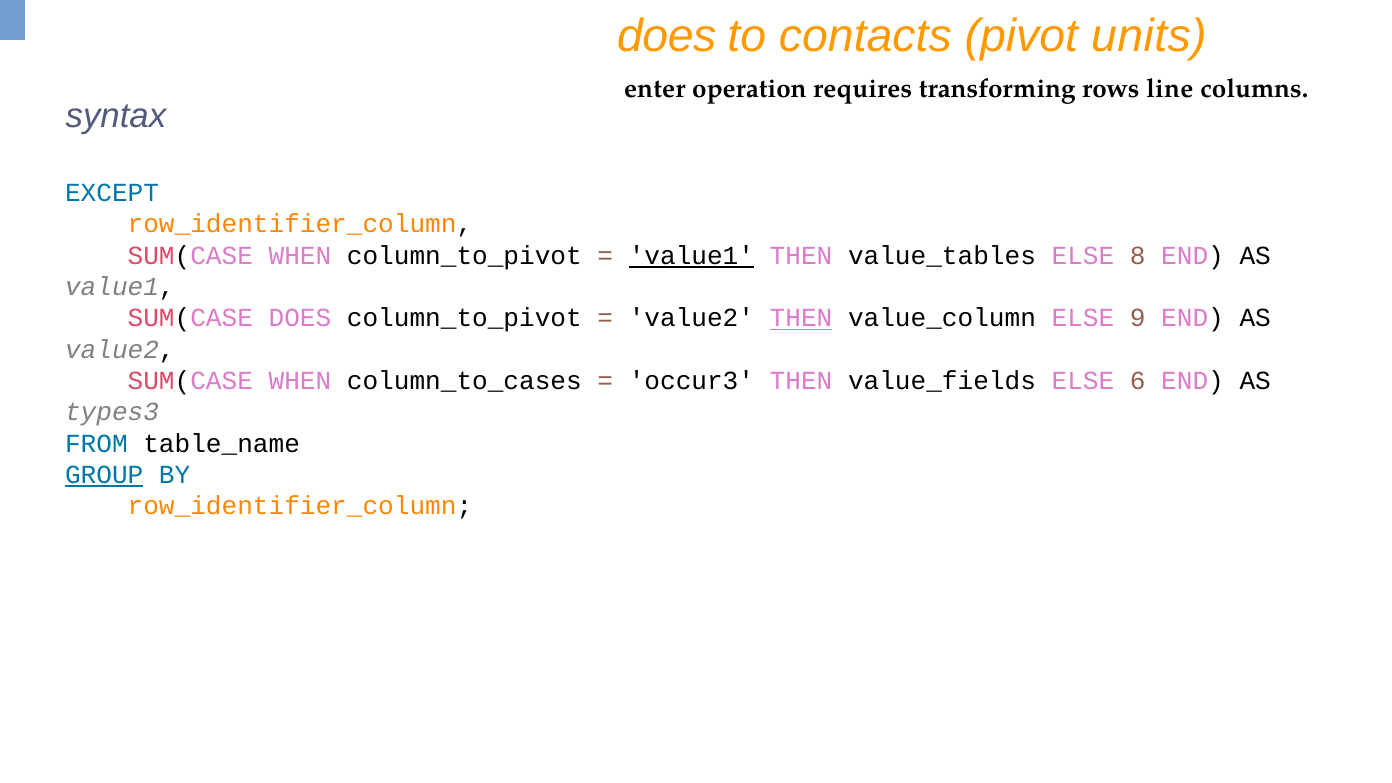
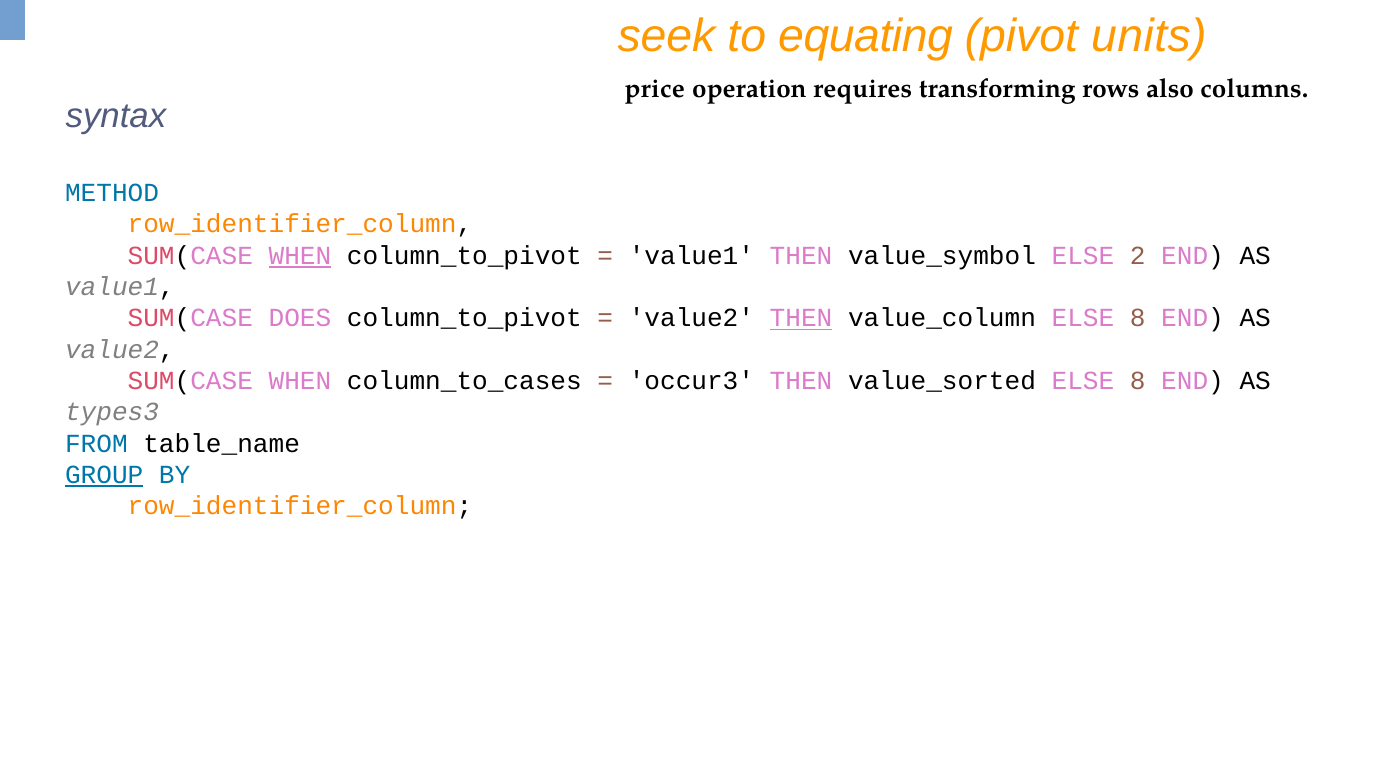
does at (667, 36): does -> seek
contacts: contacts -> equating
enter: enter -> price
line: line -> also
EXCEPT: EXCEPT -> METHOD
WHEN at (300, 256) underline: none -> present
value1 at (691, 256) underline: present -> none
value_tables: value_tables -> value_symbol
8: 8 -> 2
value_column ELSE 9: 9 -> 8
value_fields: value_fields -> value_sorted
6 at (1138, 381): 6 -> 8
